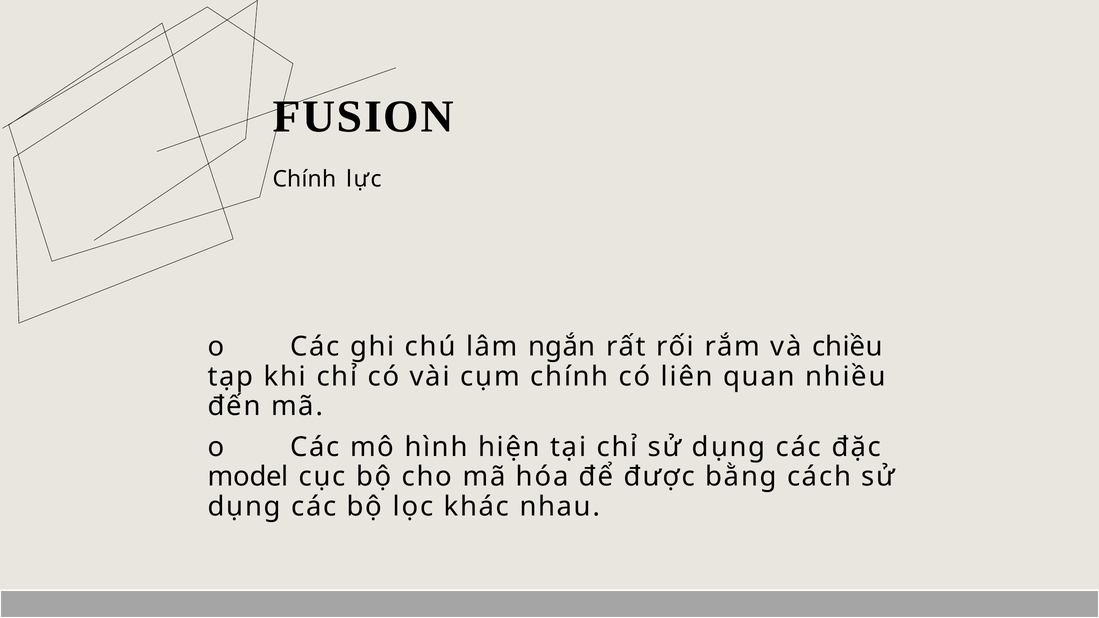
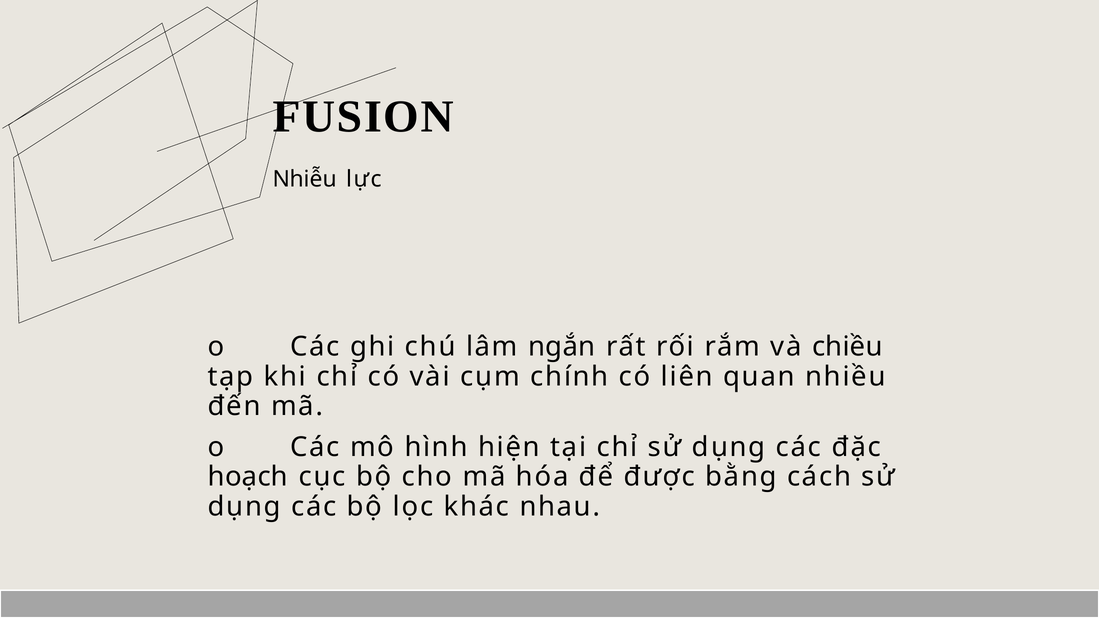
Chính at (305, 179): Chính -> Nhiễu
model: model -> hoạch
